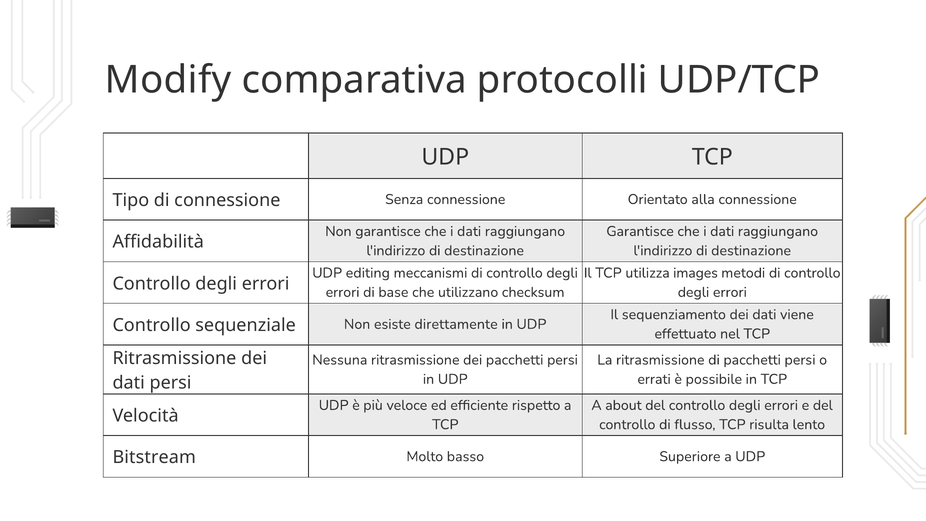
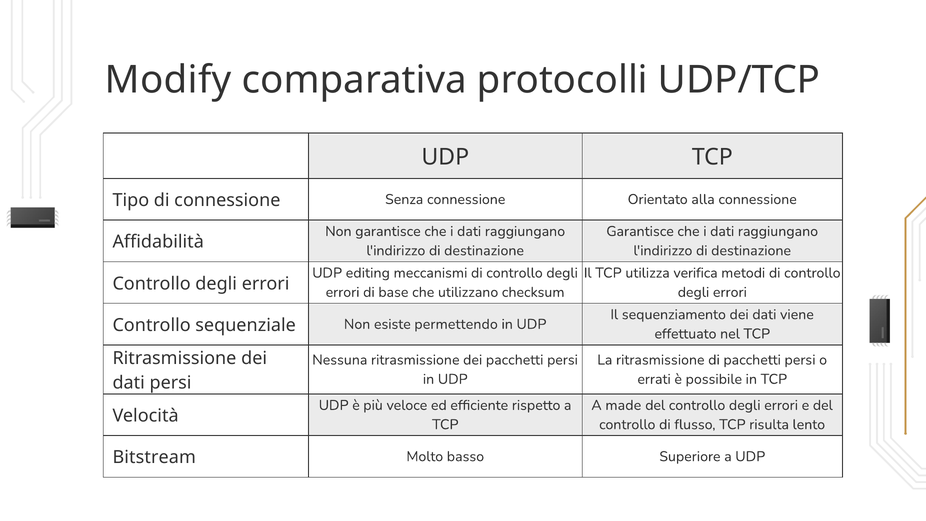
images: images -> verifica
direttamente: direttamente -> permettendo
about: about -> made
